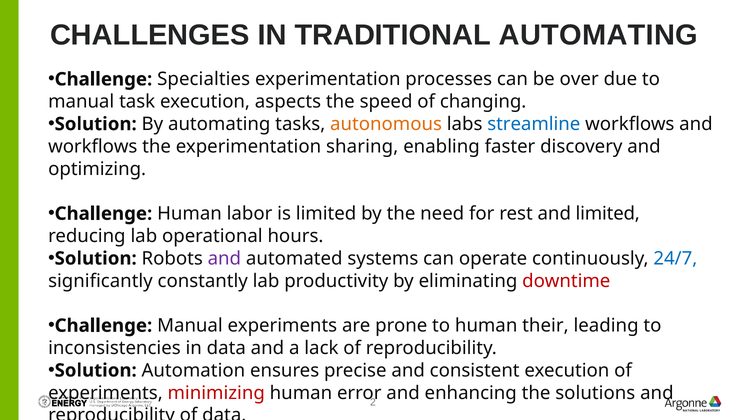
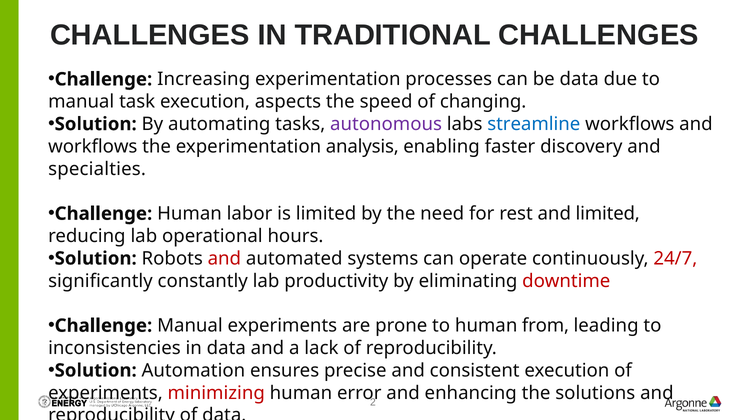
TRADITIONAL AUTOMATING: AUTOMATING -> CHALLENGES
Specialties: Specialties -> Increasing
be over: over -> data
autonomous colour: orange -> purple
sharing: sharing -> analysis
optimizing: optimizing -> specialties
and at (224, 258) colour: purple -> red
24/7 colour: blue -> red
their: their -> from
